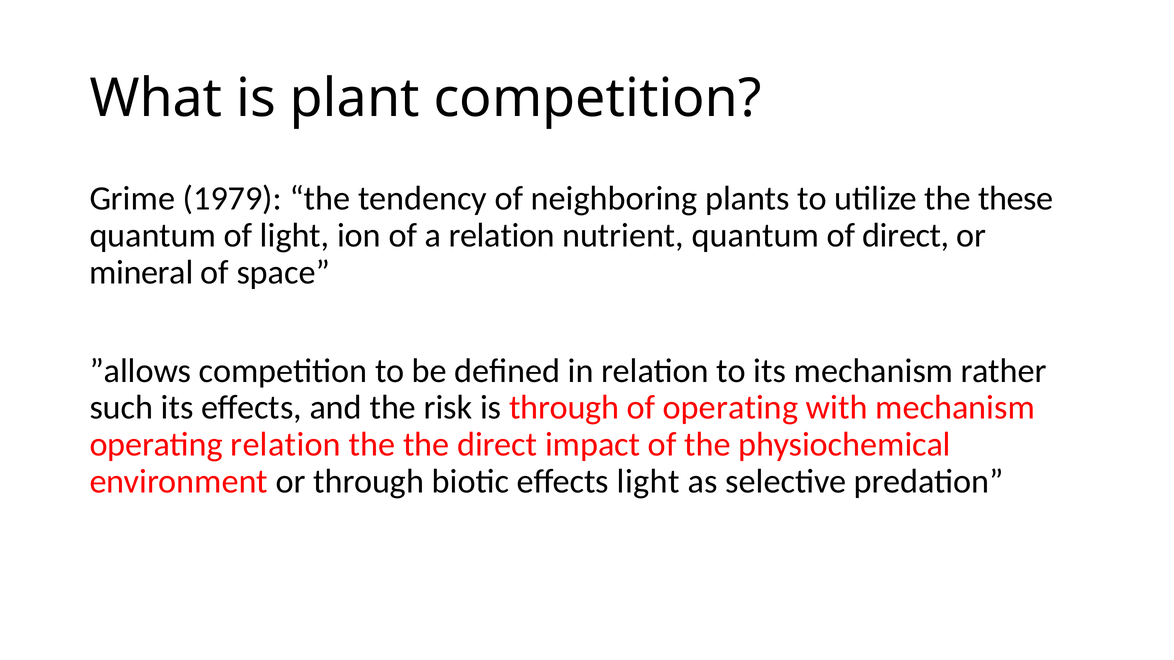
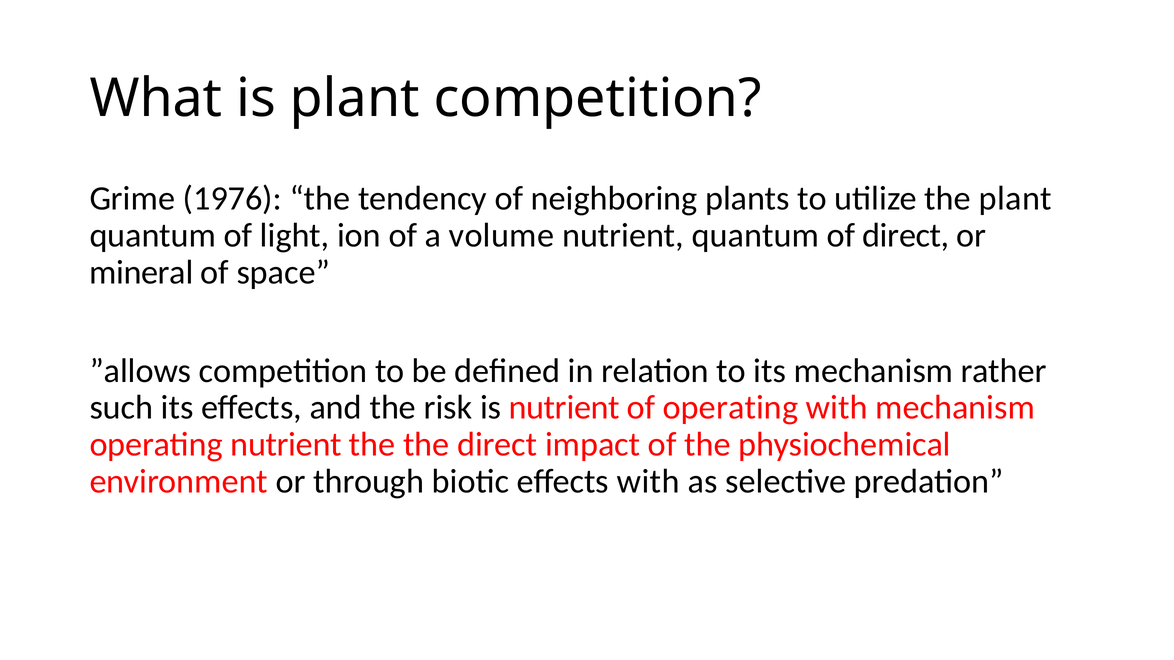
1979: 1979 -> 1976
the these: these -> plant
a relation: relation -> volume
is through: through -> nutrient
operating relation: relation -> nutrient
effects light: light -> with
